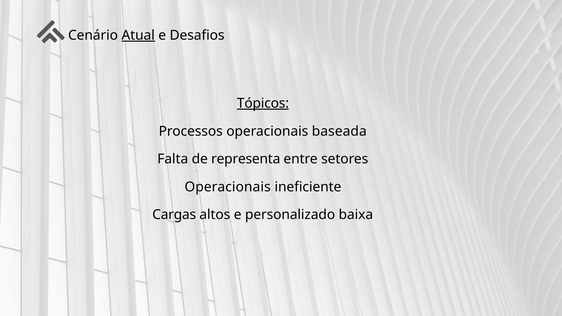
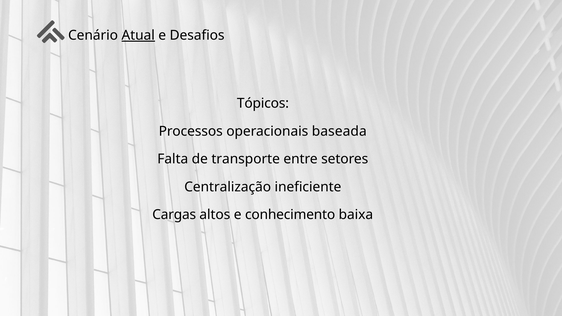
Tópicos underline: present -> none
representa: representa -> transporte
Operacionais at (228, 187): Operacionais -> Centralização
personalizado: personalizado -> conhecimento
